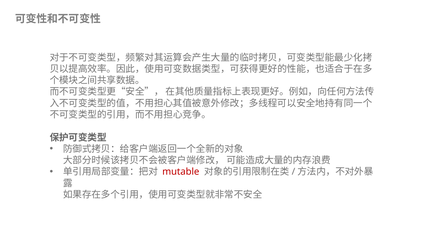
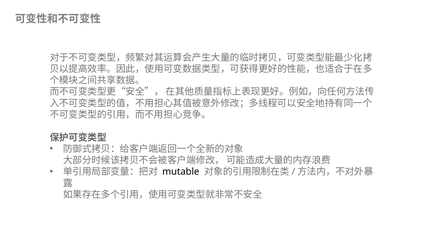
mutable colour: red -> black
